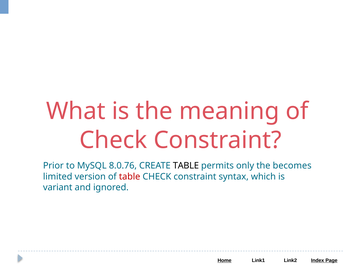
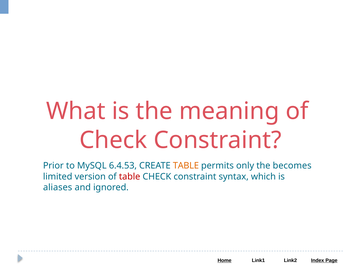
8.0.76: 8.0.76 -> 6.4.53
TABLE at (186, 166) colour: black -> orange
variant: variant -> aliases
